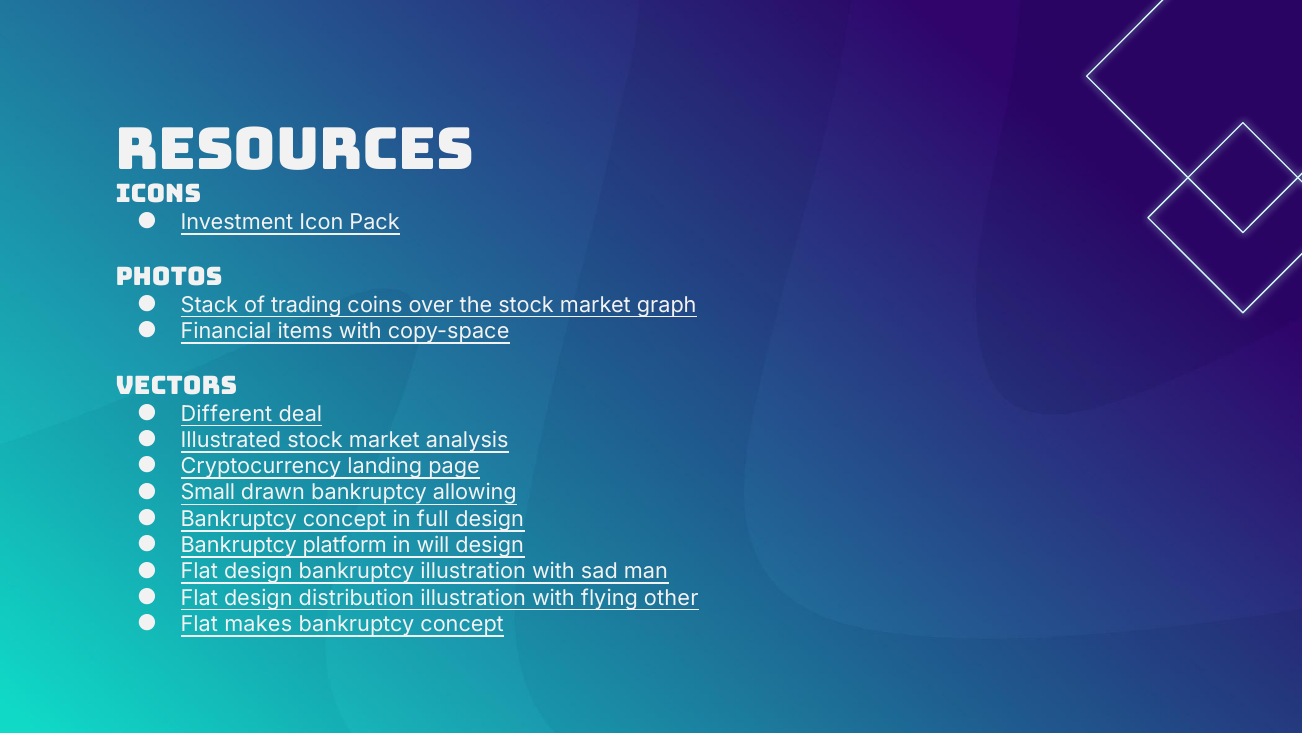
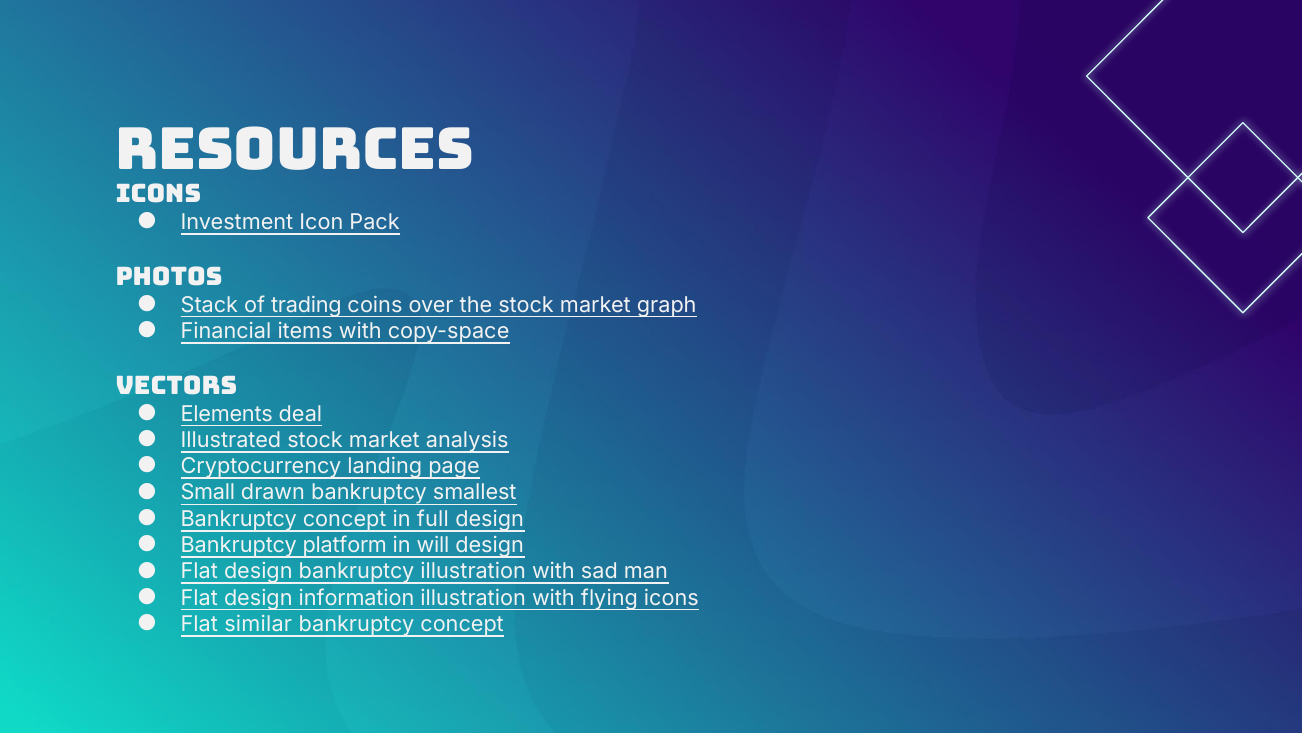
Different: Different -> Elements
allowing: allowing -> smallest
distribution: distribution -> information
flying other: other -> icons
makes: makes -> similar
